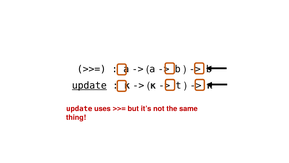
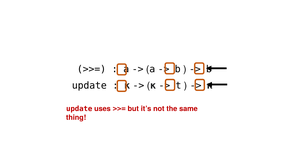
update at (89, 85) underline: present -> none
